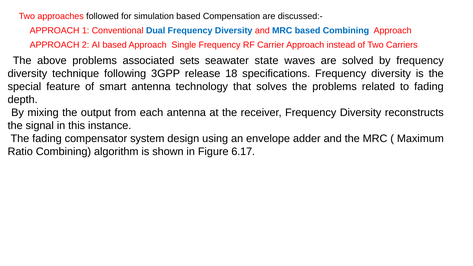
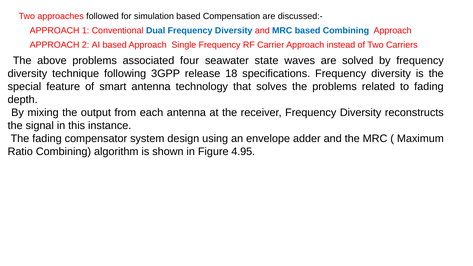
sets: sets -> four
6.17: 6.17 -> 4.95
